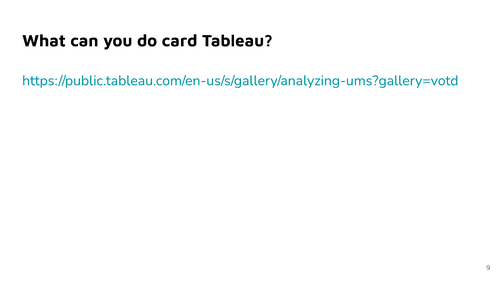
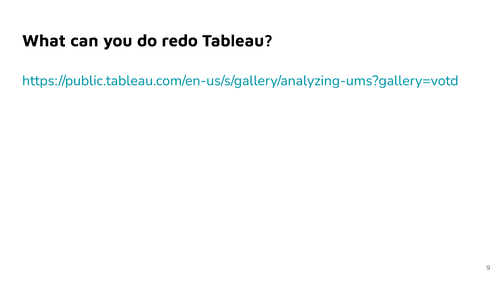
card: card -> redo
